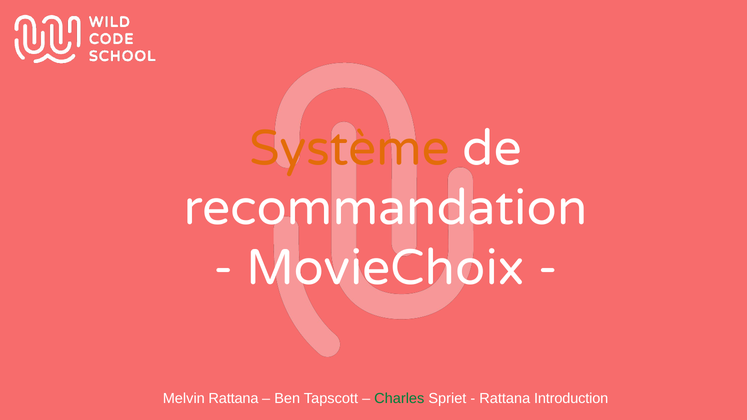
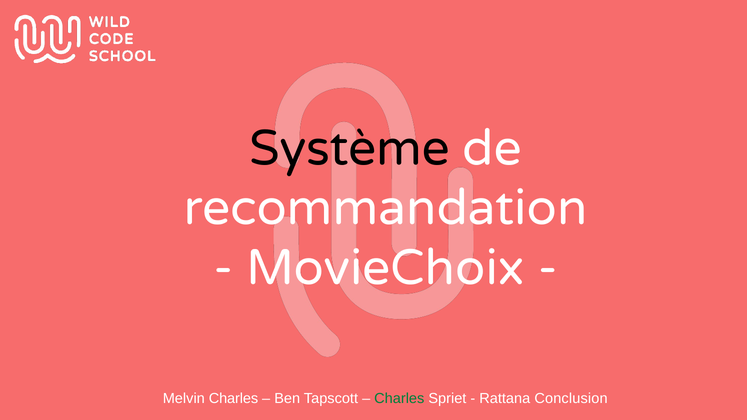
Système colour: orange -> black
Melvin Rattana: Rattana -> Charles
Introduction: Introduction -> Conclusion
